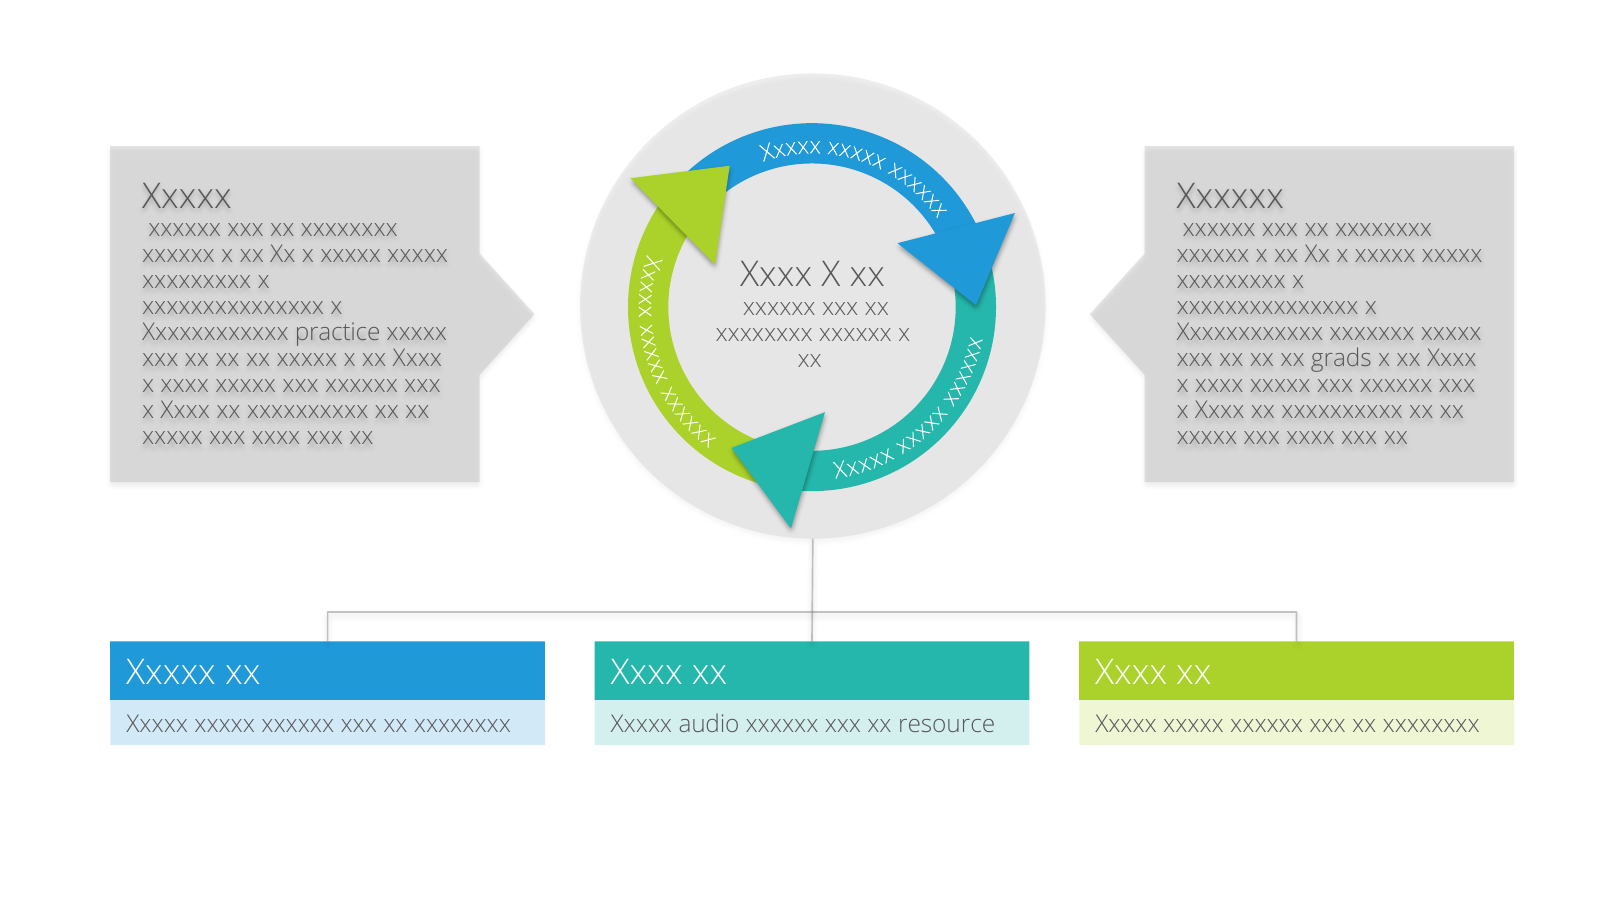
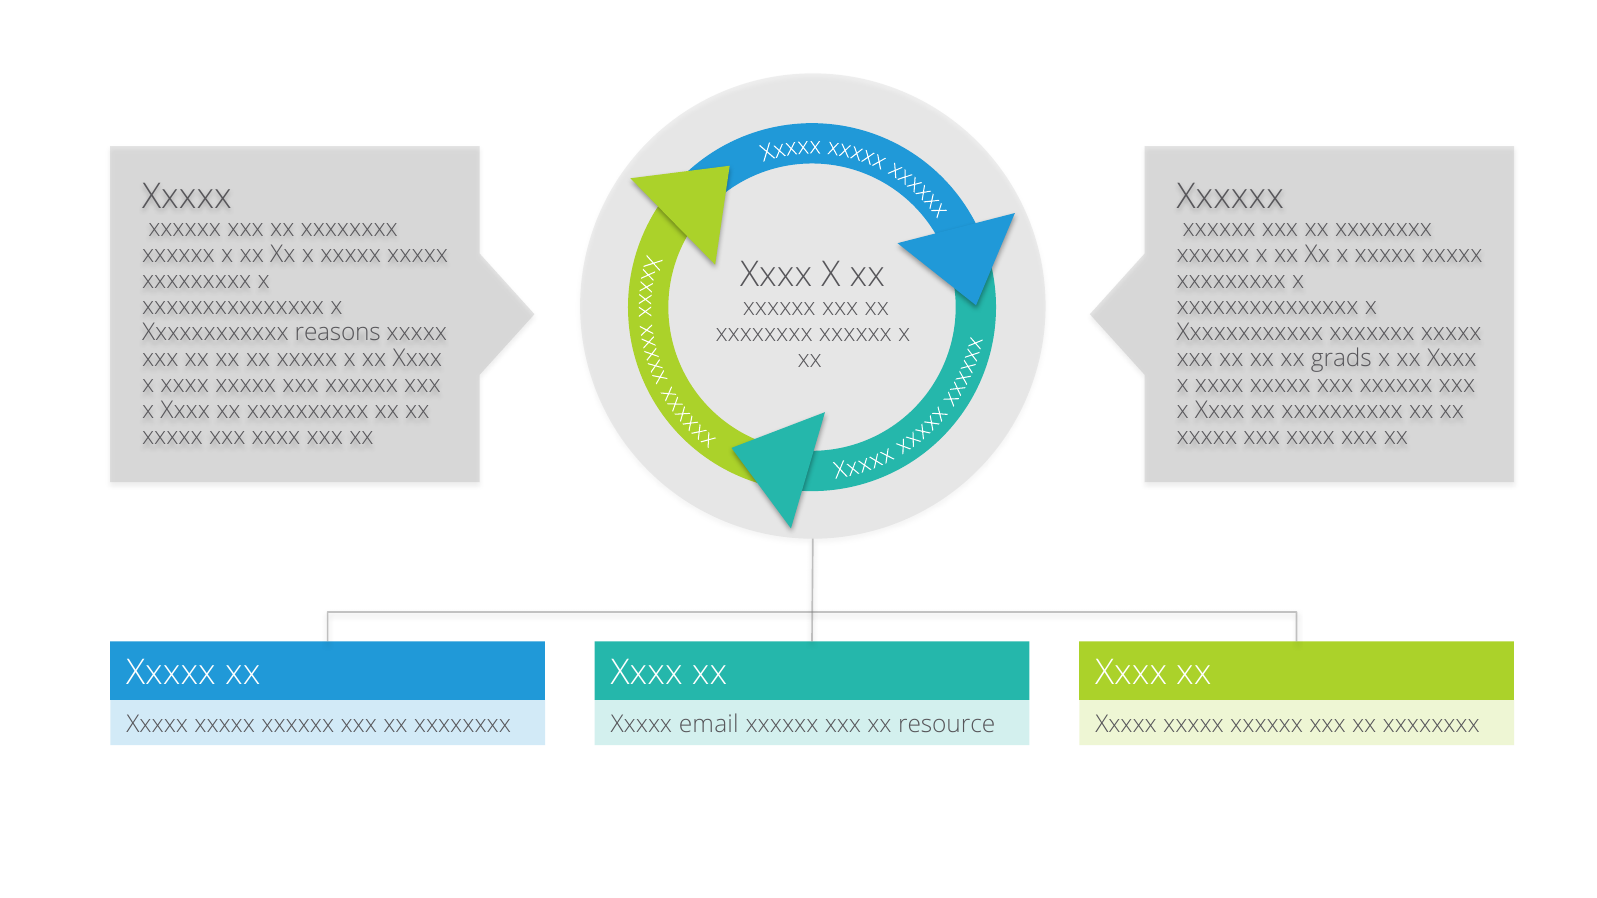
practice: practice -> reasons
audio: audio -> email
